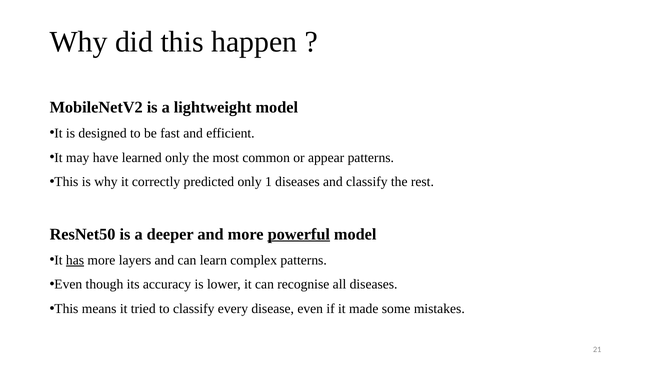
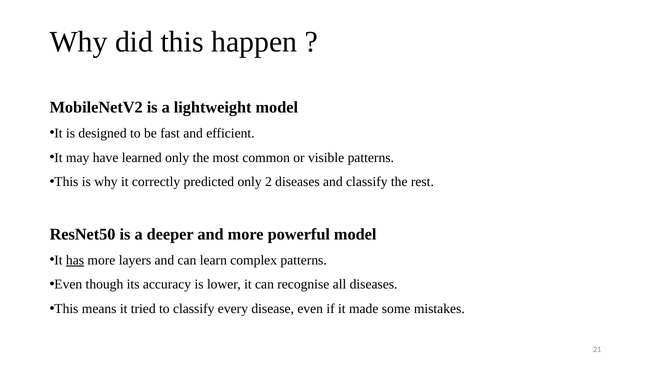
appear: appear -> visible
1: 1 -> 2
powerful underline: present -> none
